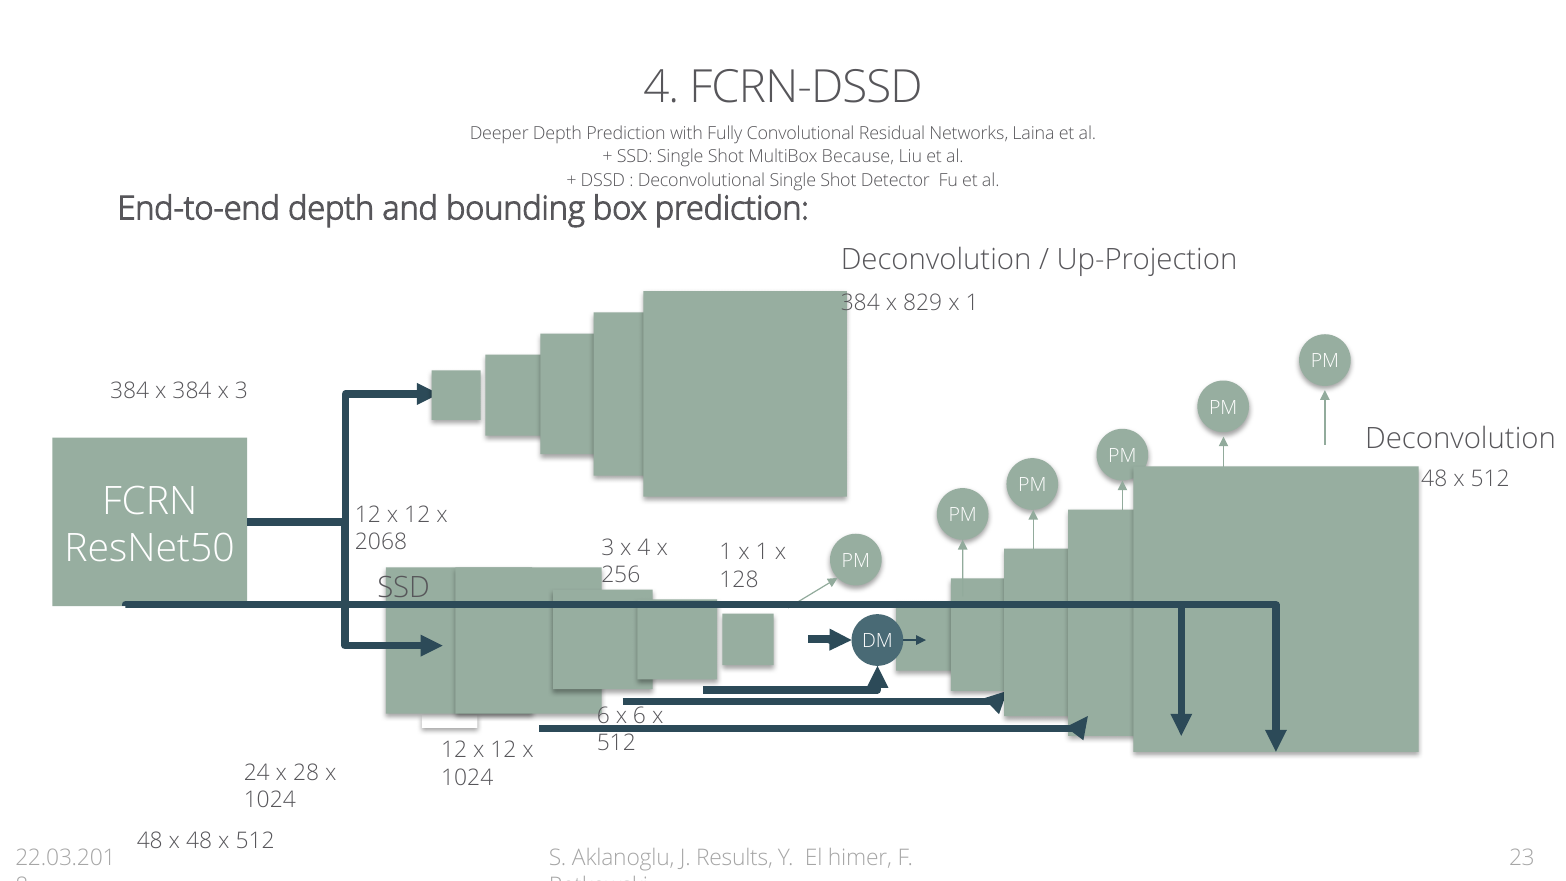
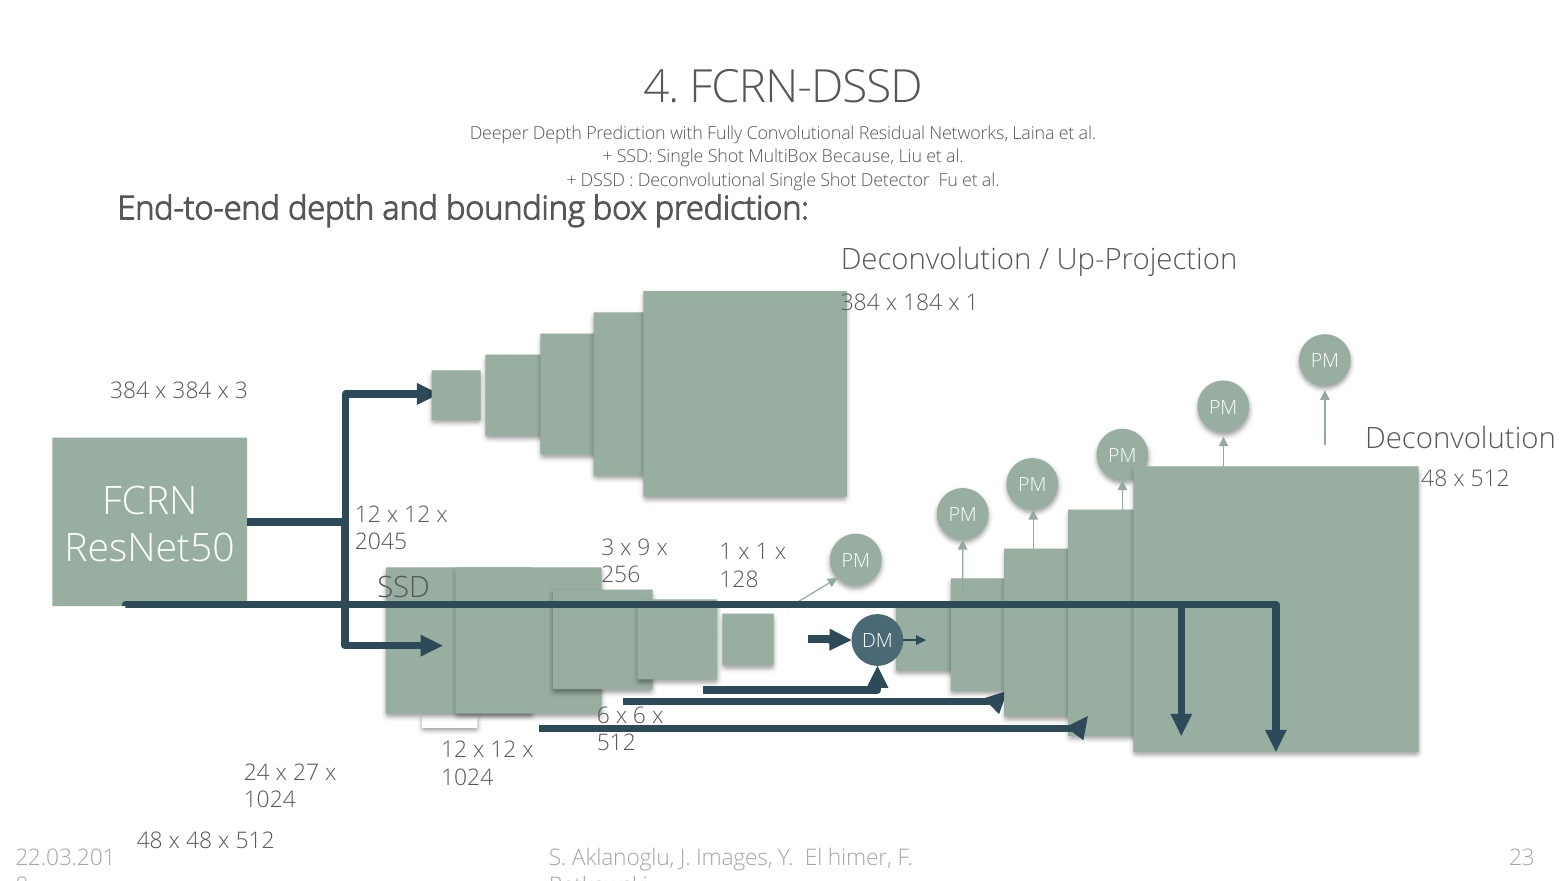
829: 829 -> 184
2068: 2068 -> 2045
x 4: 4 -> 9
28: 28 -> 27
Results: Results -> Images
